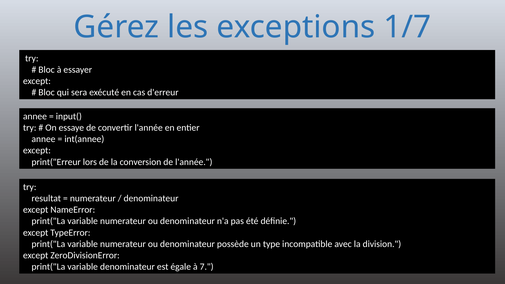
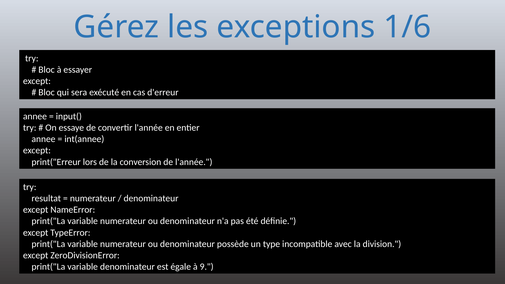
1/7: 1/7 -> 1/6
7: 7 -> 9
